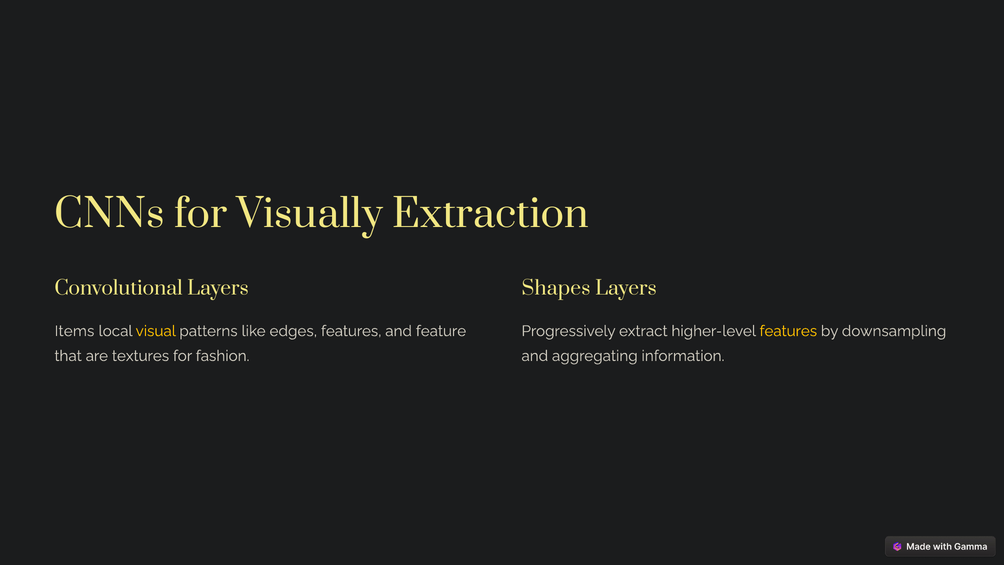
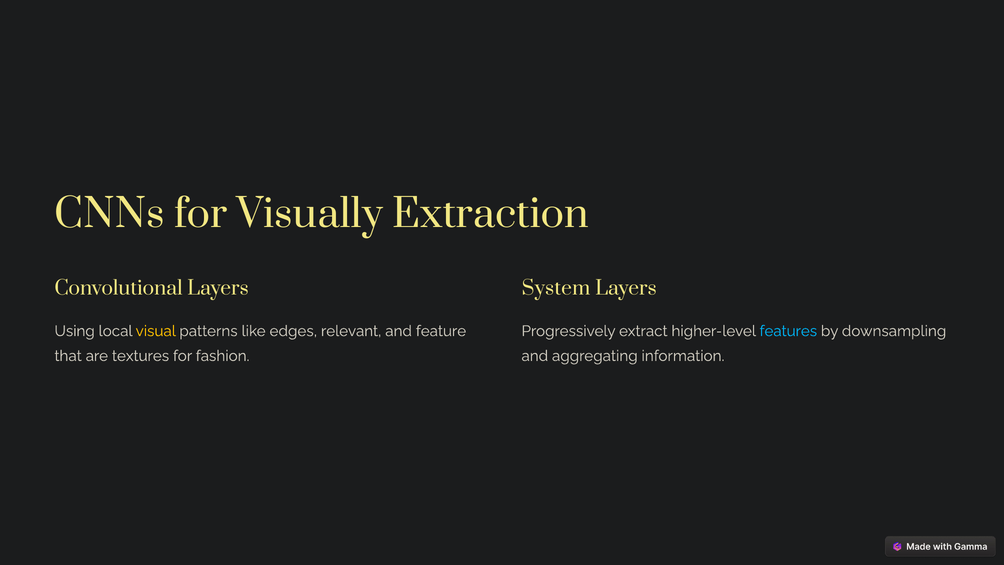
Shapes: Shapes -> System
Items: Items -> Using
edges features: features -> relevant
features at (788, 331) colour: yellow -> light blue
